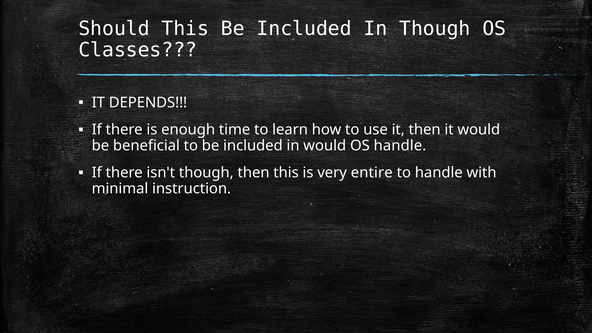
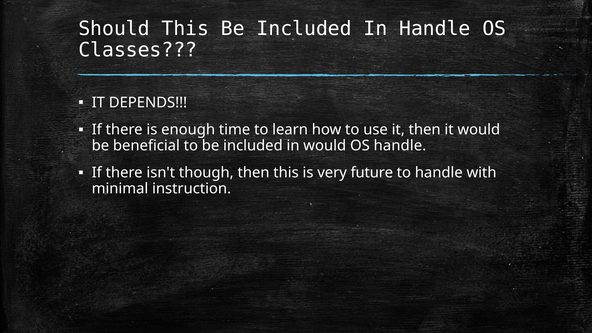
In Though: Though -> Handle
entire: entire -> future
